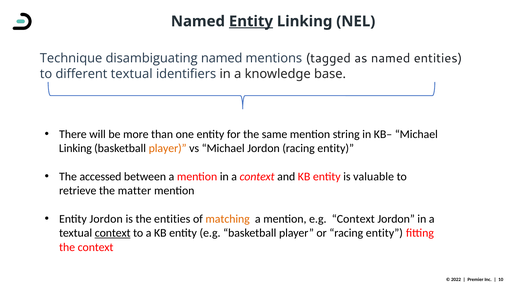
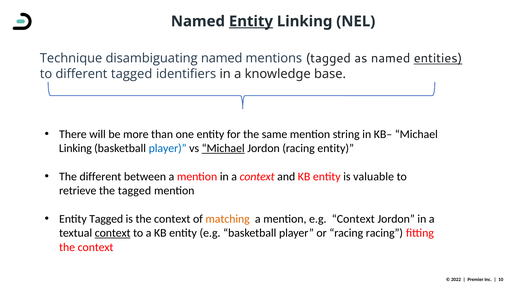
entities at (438, 58) underline: none -> present
different textual: textual -> tagged
player at (168, 148) colour: orange -> blue
Michael at (223, 148) underline: none -> present
The accessed: accessed -> different
the matter: matter -> tagged
Entity Jordon: Jordon -> Tagged
is the entities: entities -> context
or racing entity: entity -> racing
